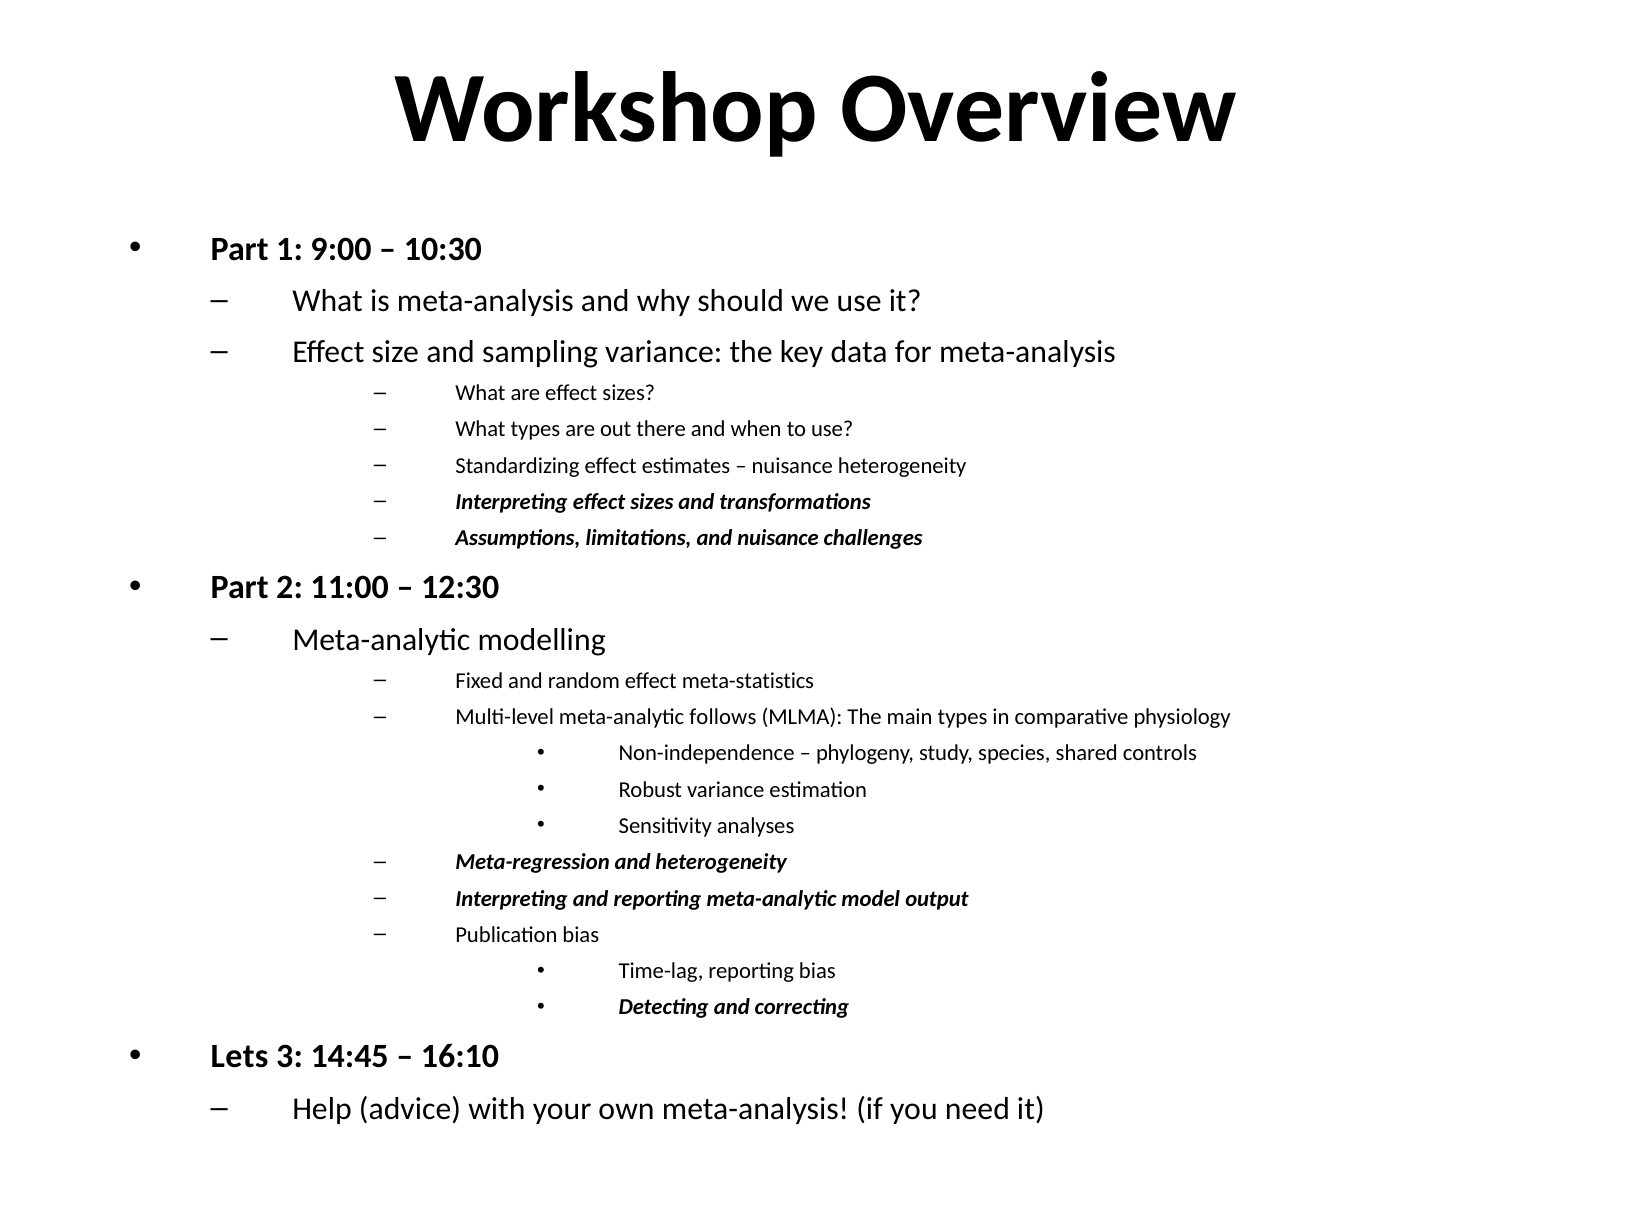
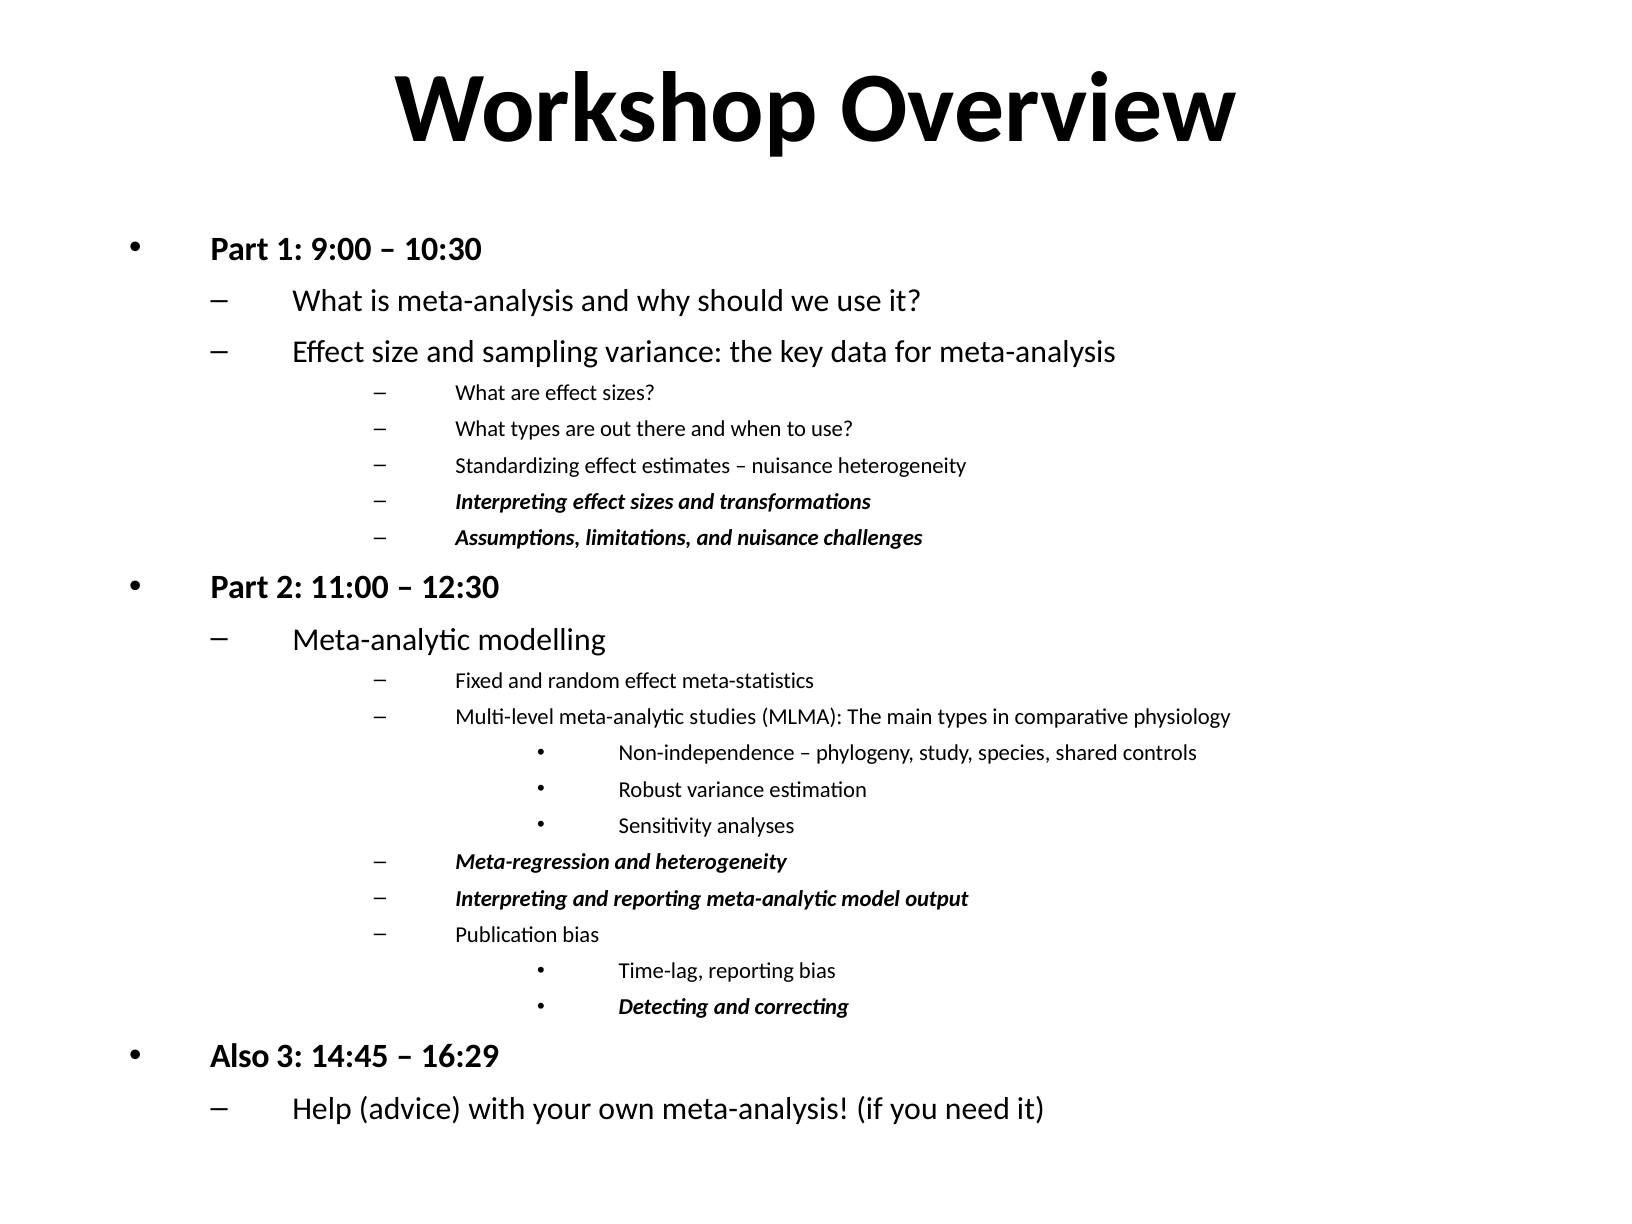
follows: follows -> studies
Lets: Lets -> Also
16:10: 16:10 -> 16:29
